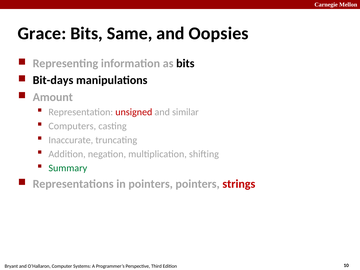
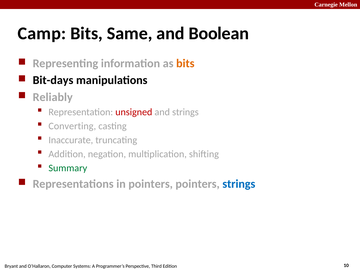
Grace: Grace -> Camp
Oopsies: Oopsies -> Boolean
bits at (185, 63) colour: black -> orange
Amount: Amount -> Reliably
and similar: similar -> strings
Computers: Computers -> Converting
strings at (239, 184) colour: red -> blue
